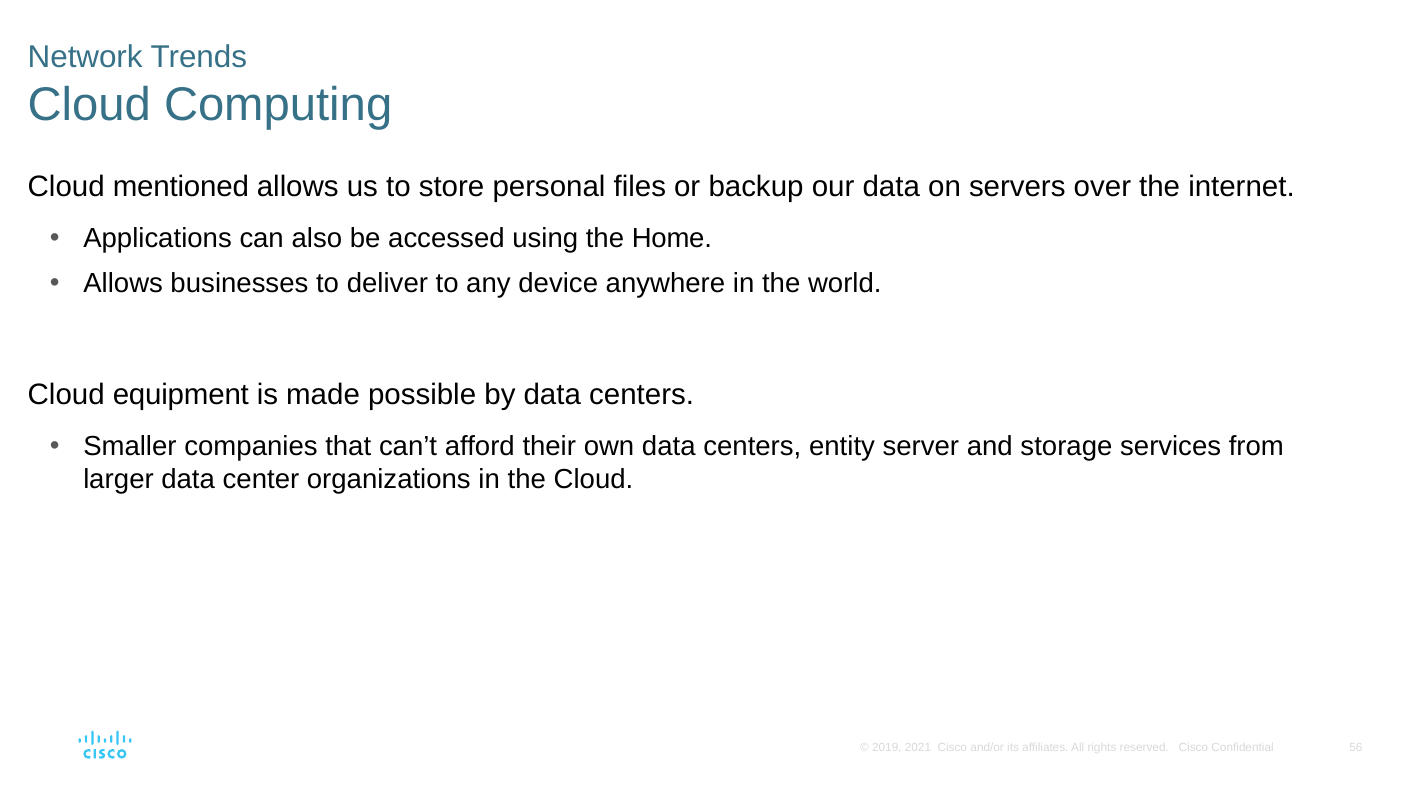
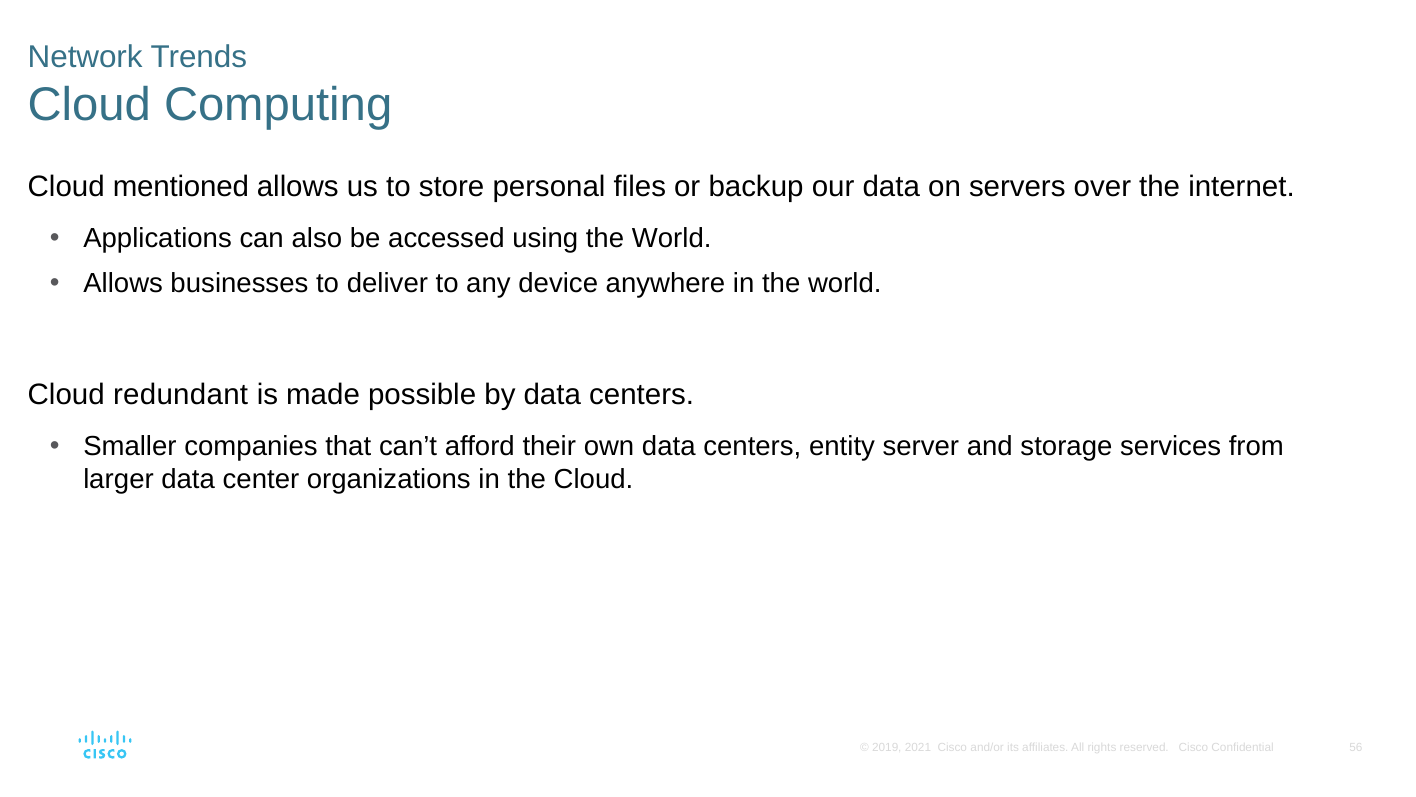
using the Home: Home -> World
equipment: equipment -> redundant
